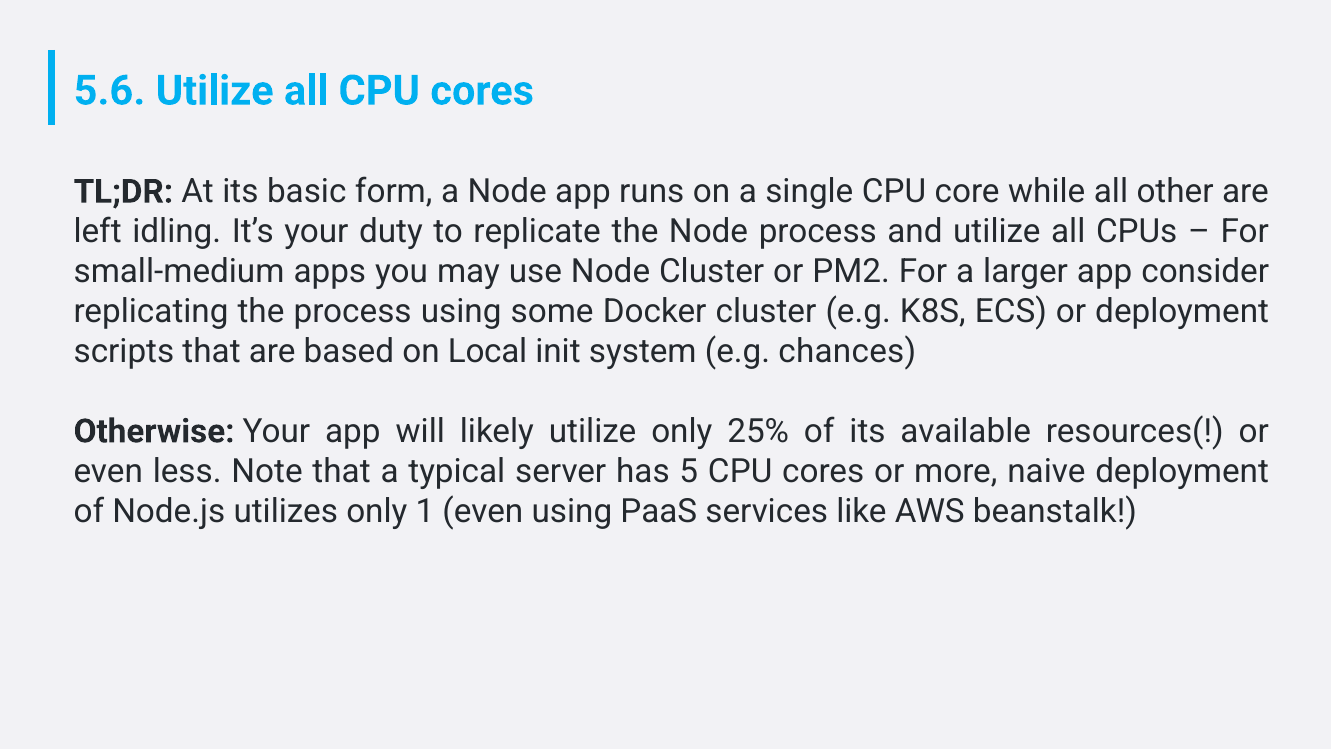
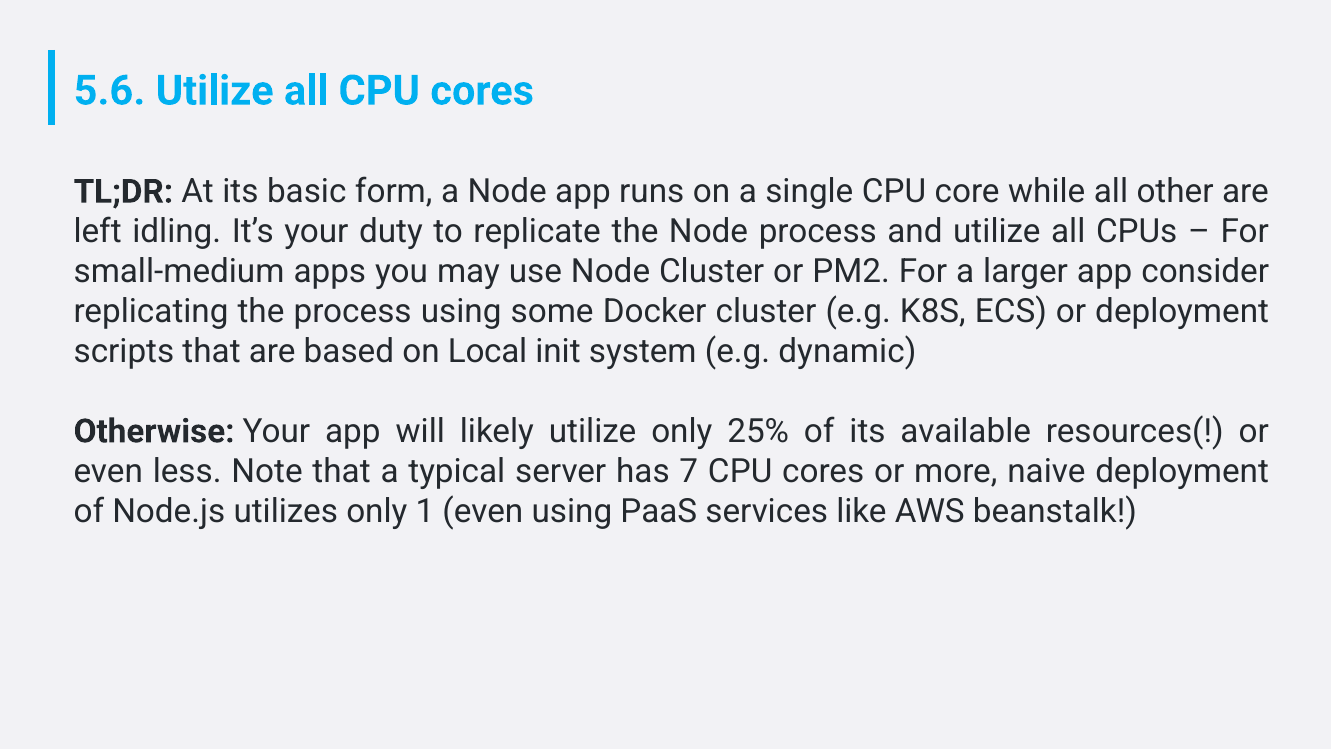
chances: chances -> dynamic
5: 5 -> 7
